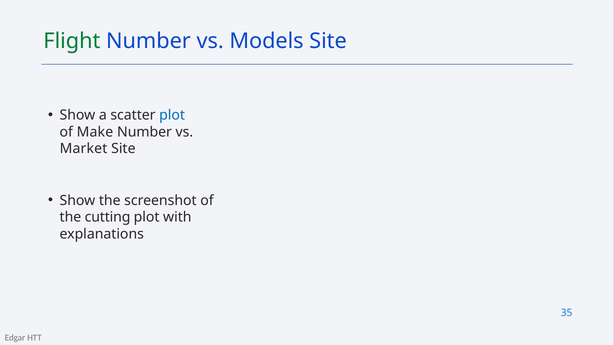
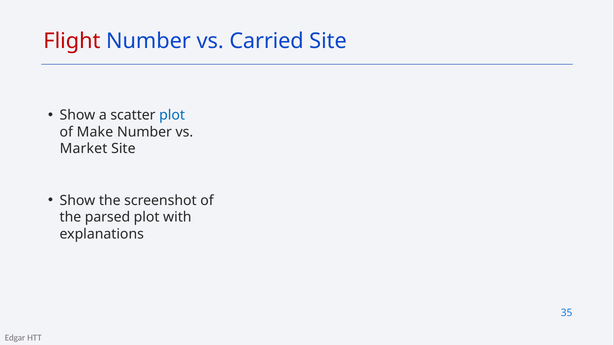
Flight colour: green -> red
Models: Models -> Carried
cutting: cutting -> parsed
